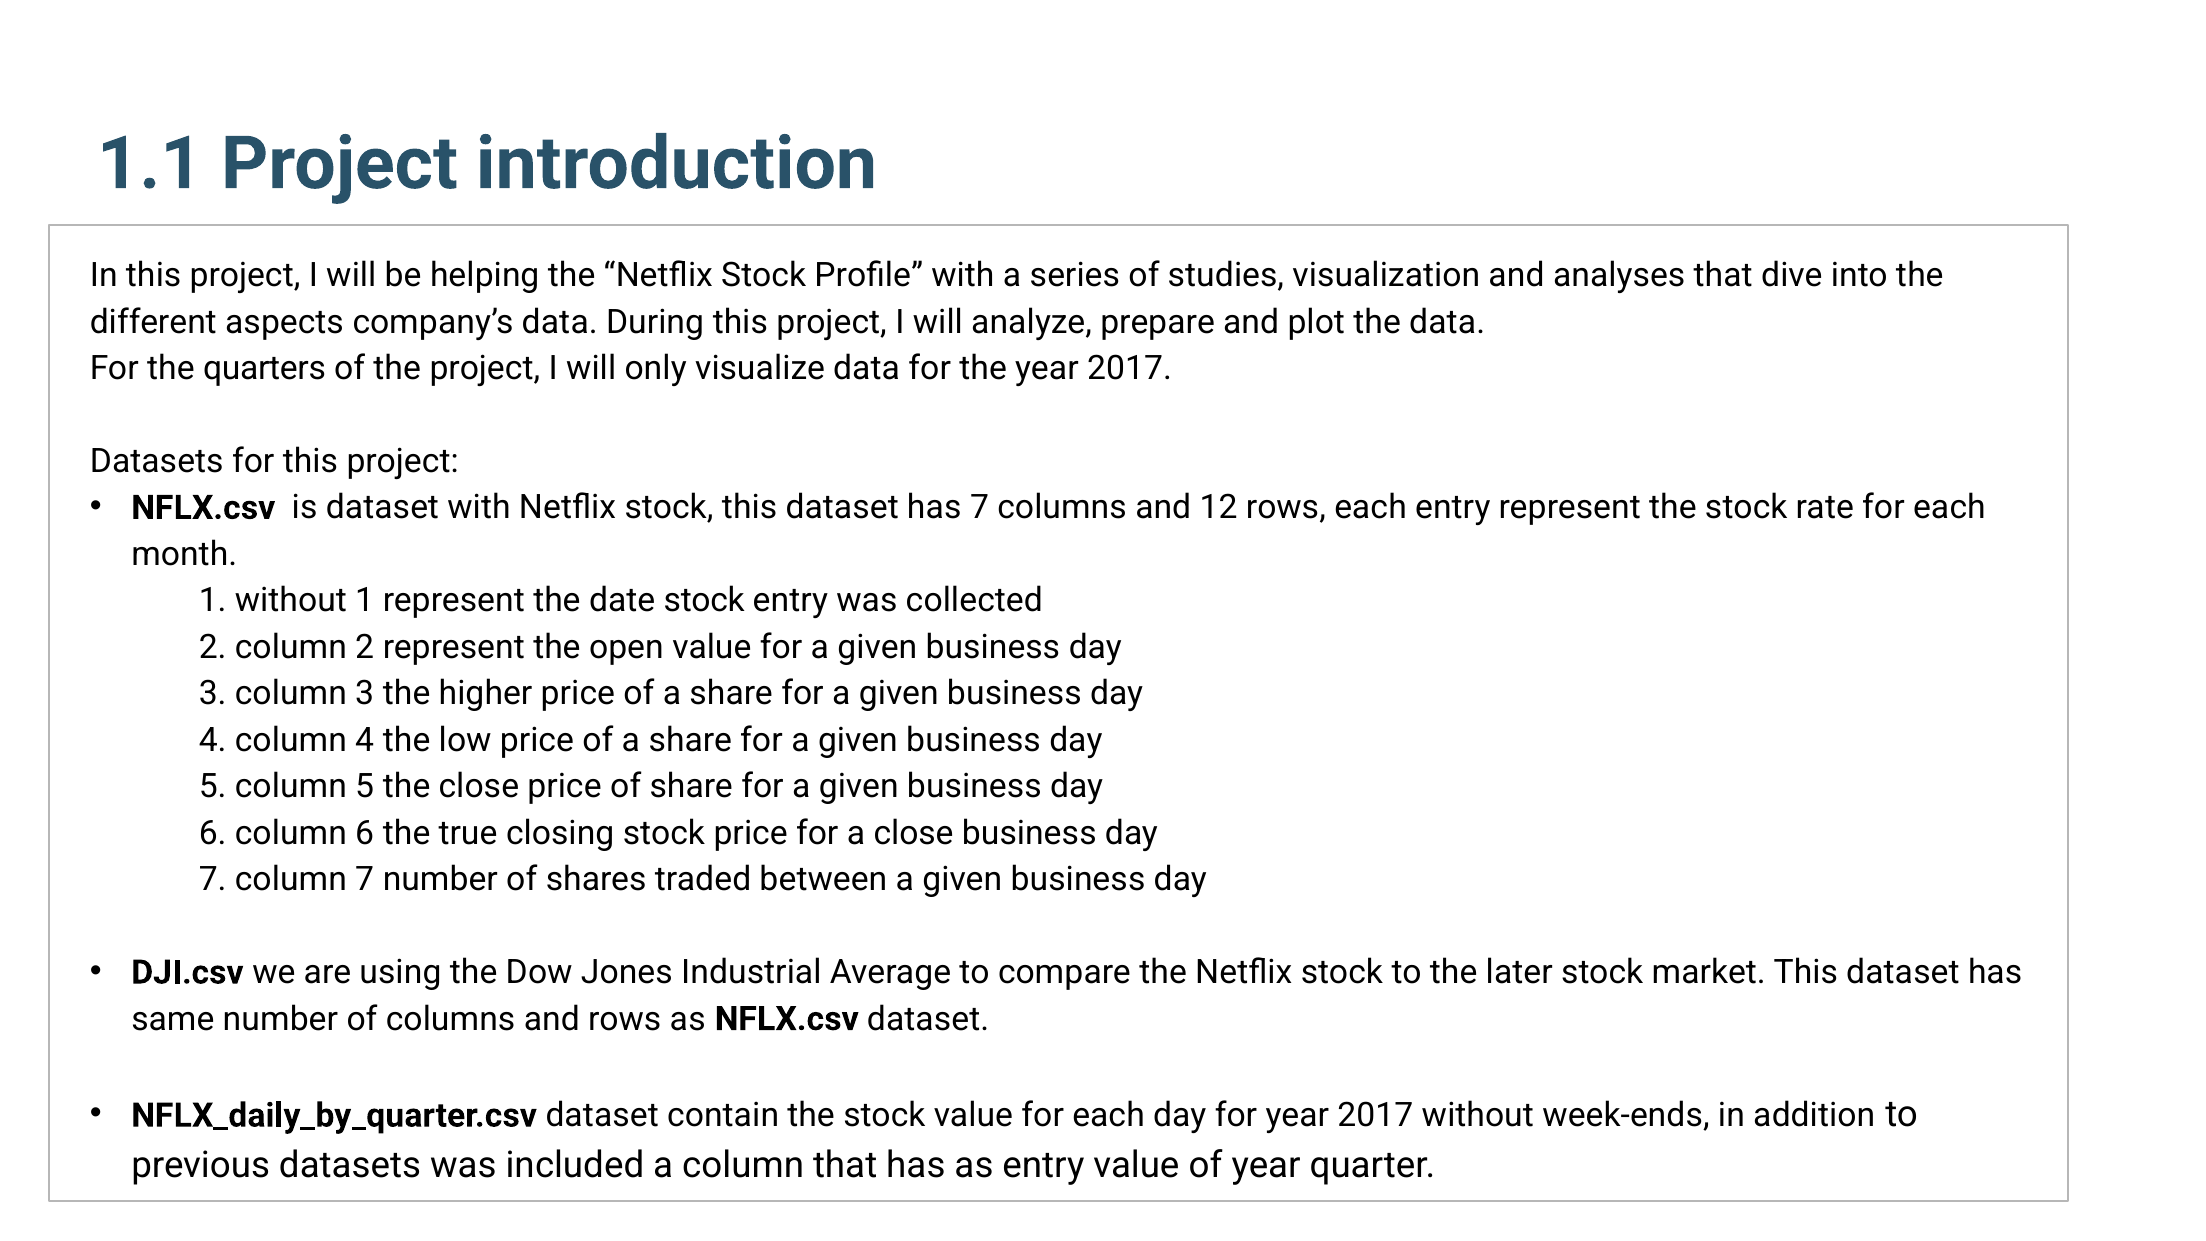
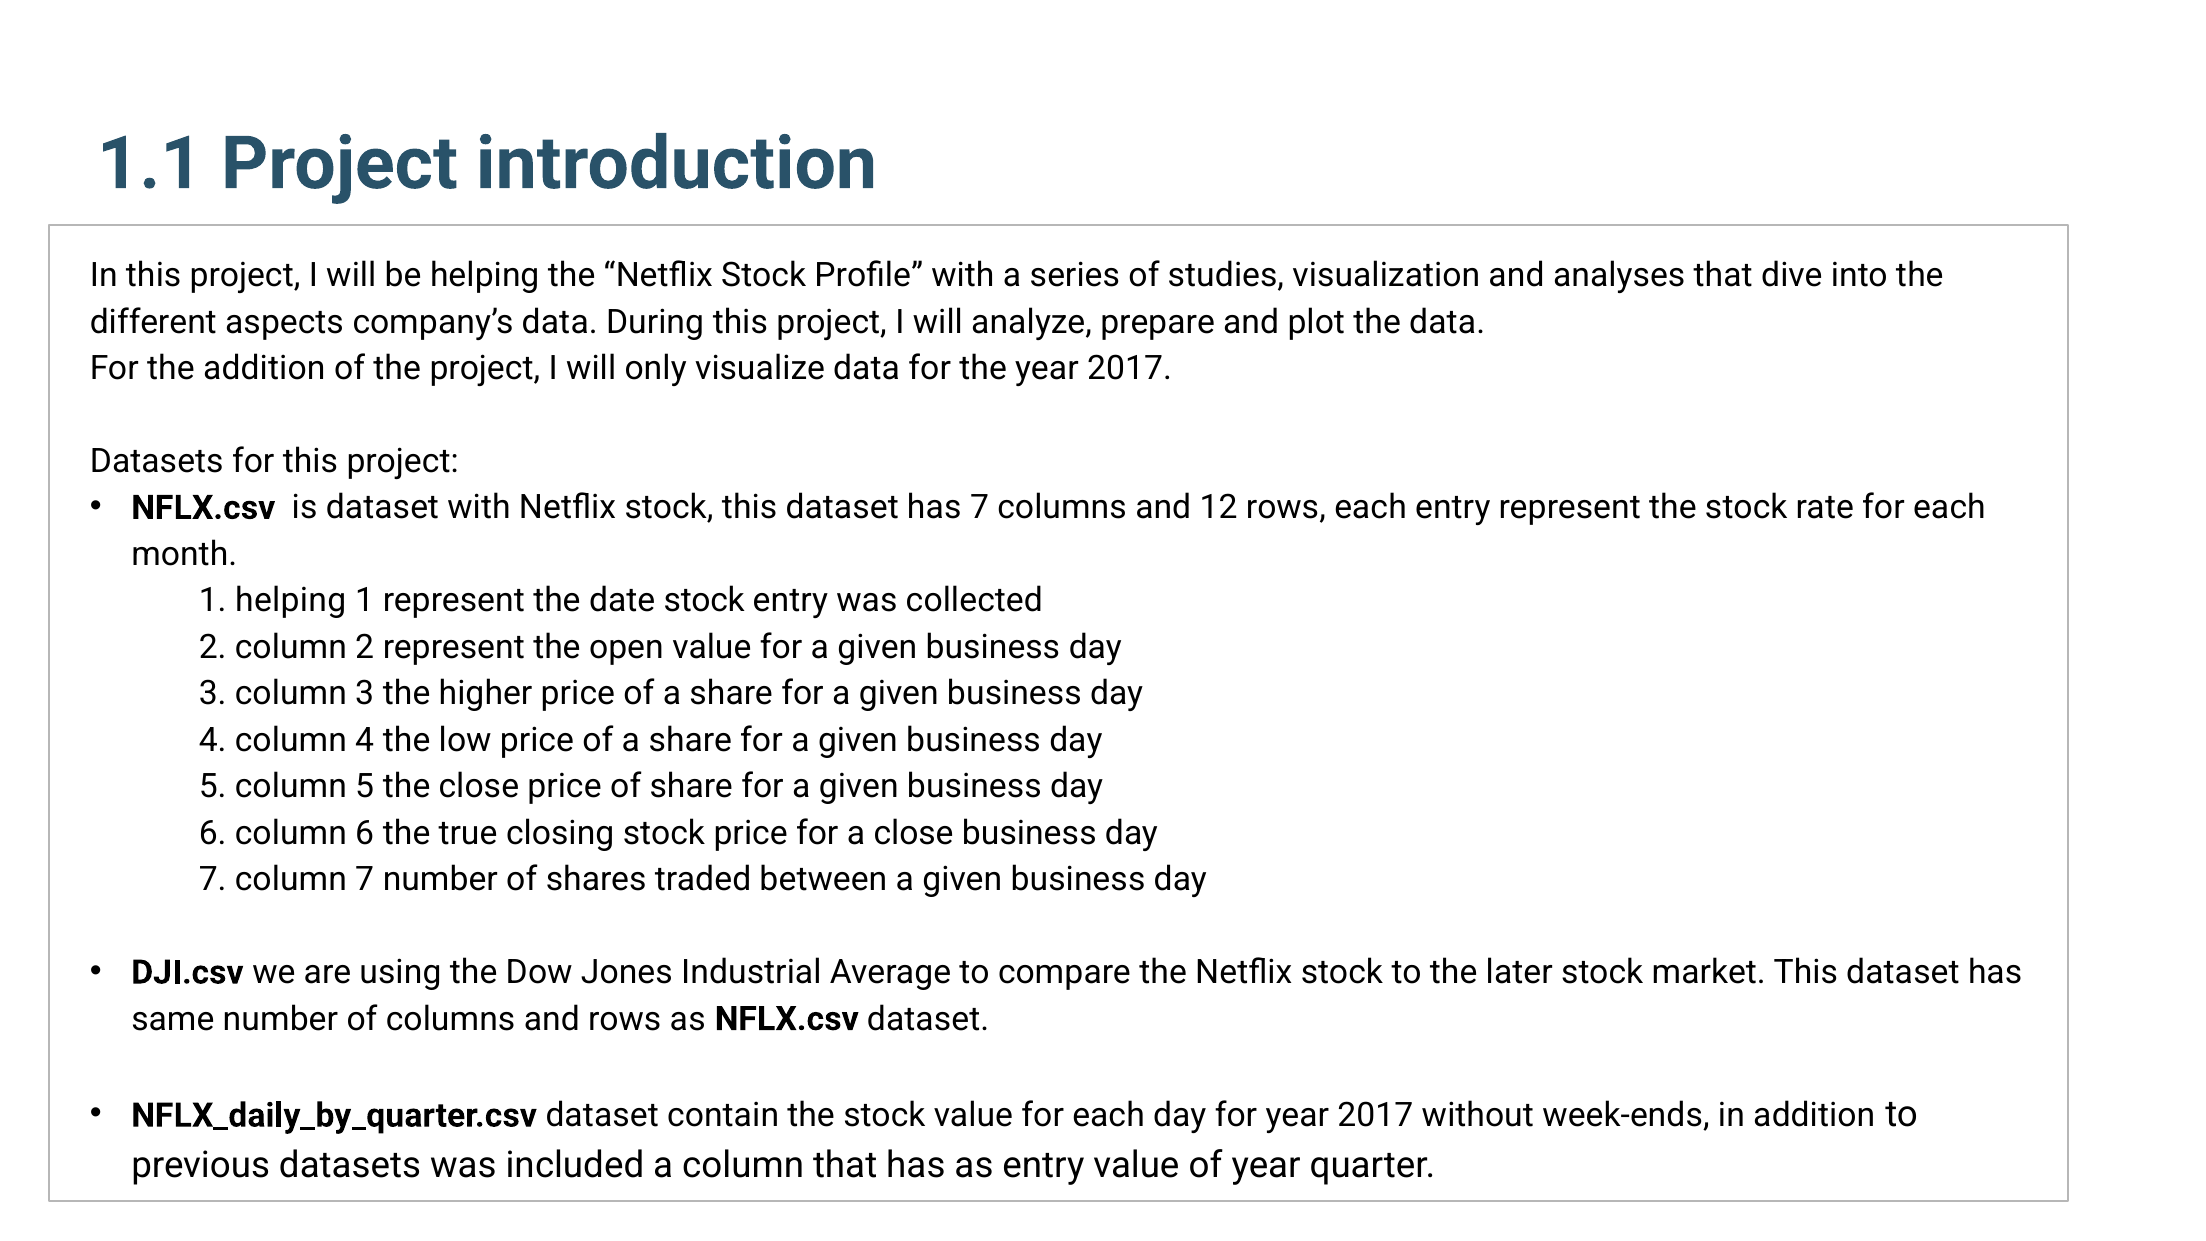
the quarters: quarters -> addition
1 without: without -> helping
